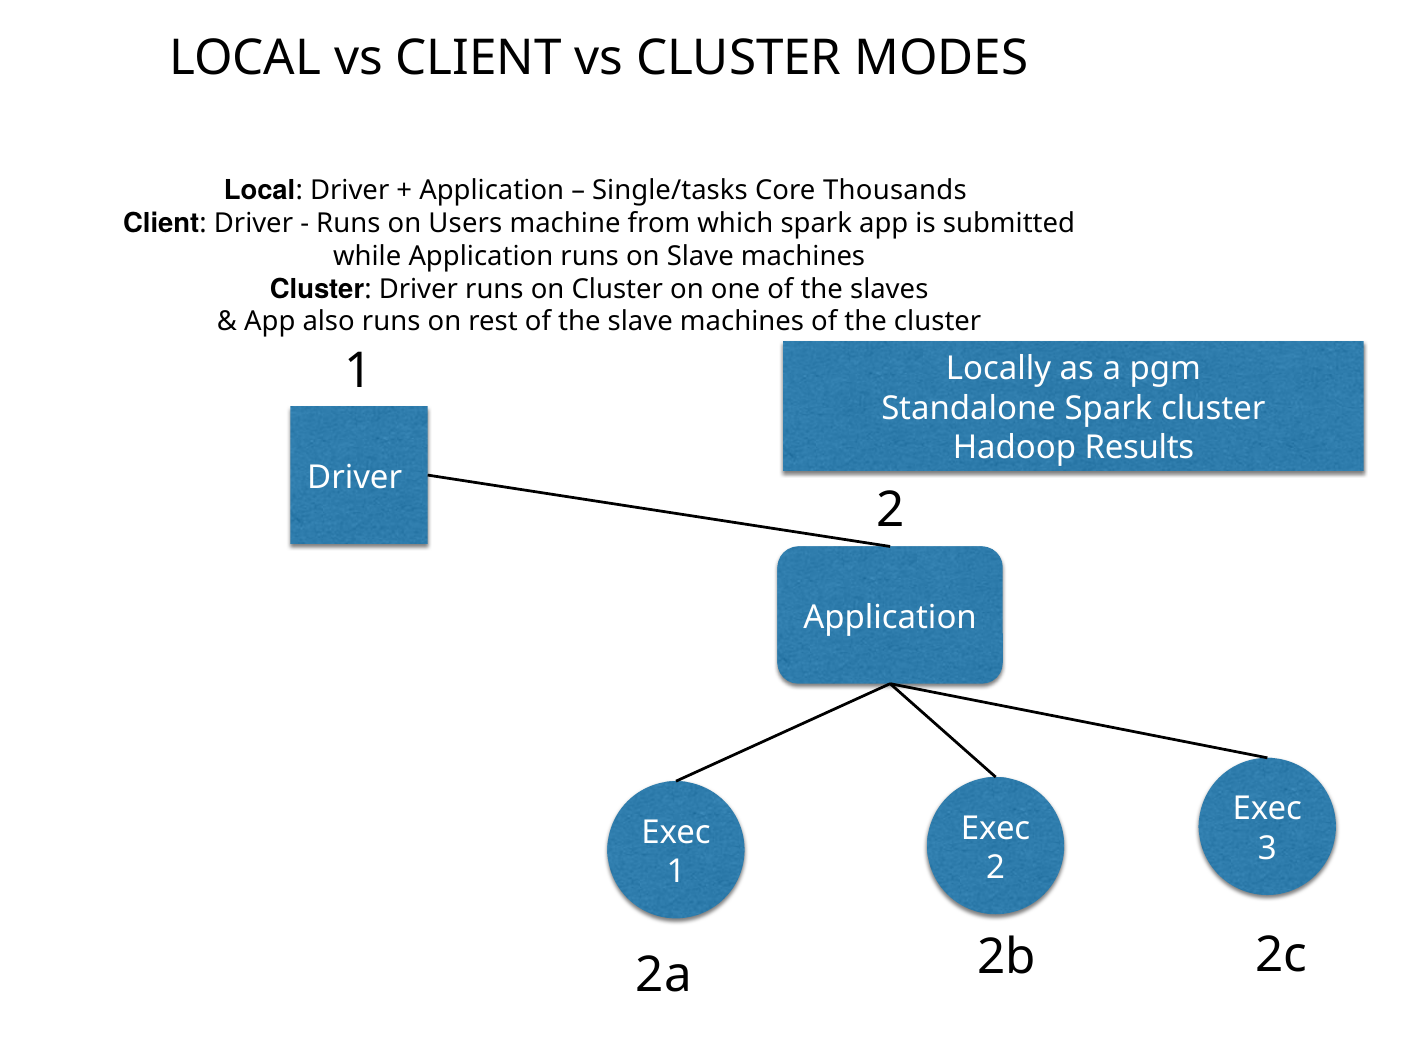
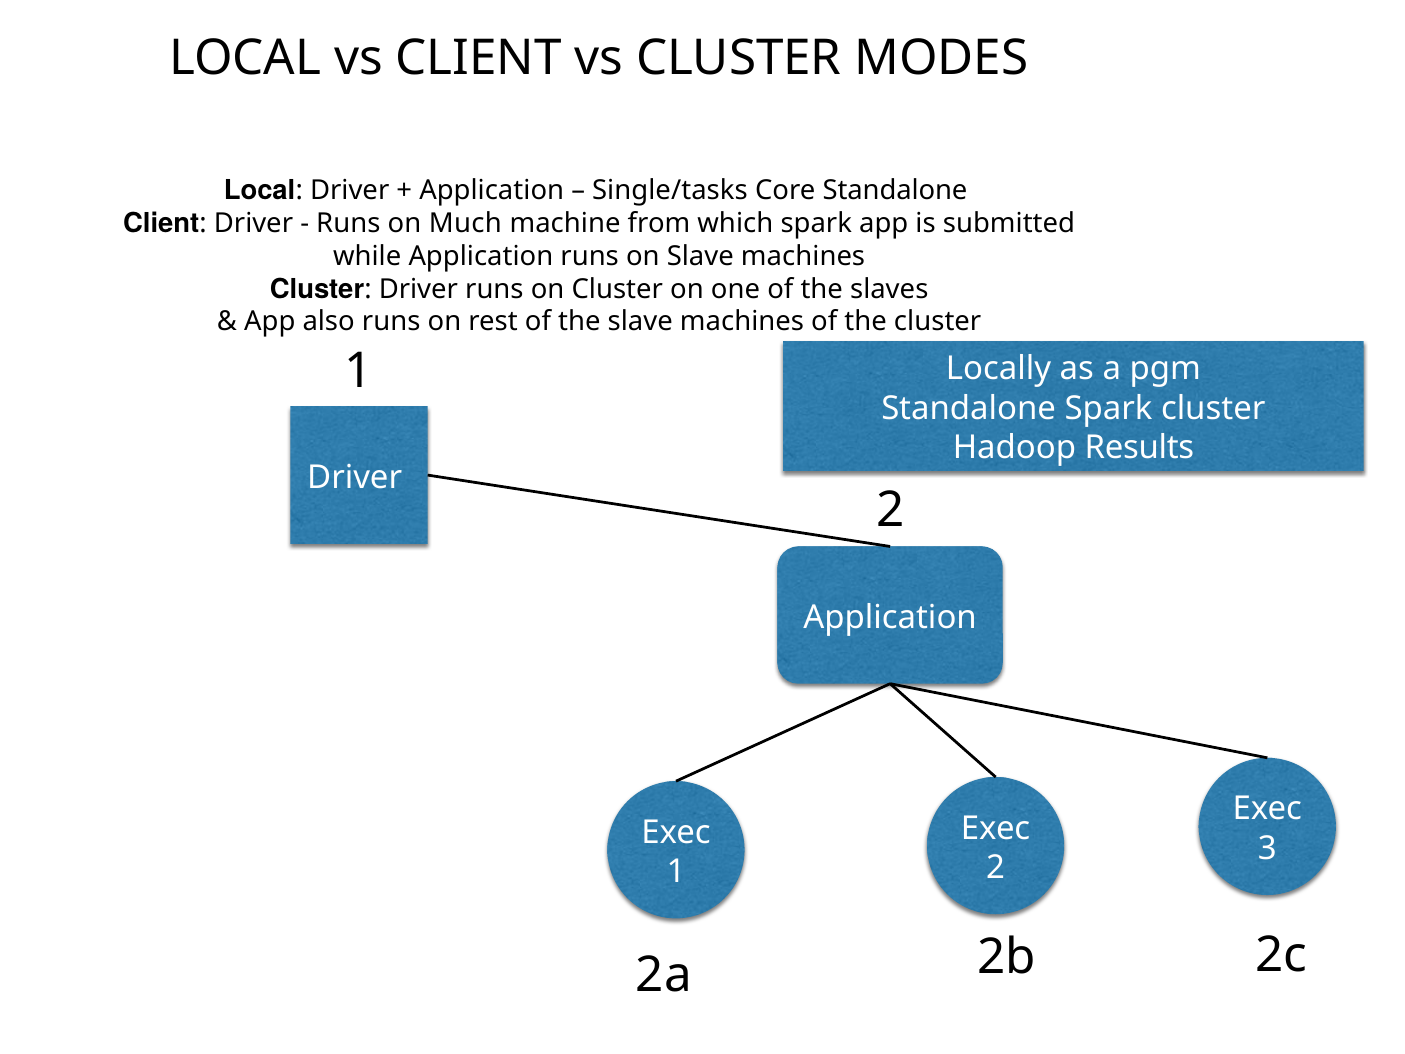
Core Thousands: Thousands -> Standalone
Users: Users -> Much
